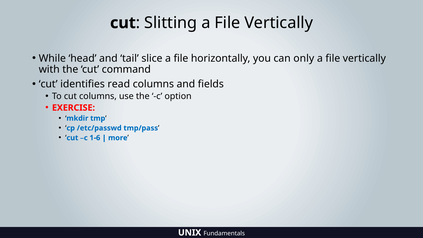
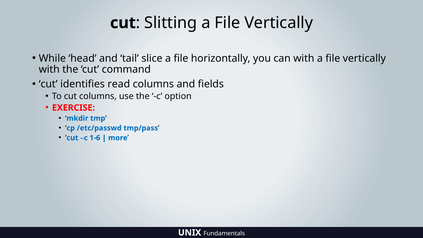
can only: only -> with
